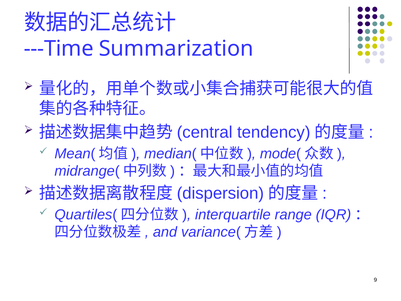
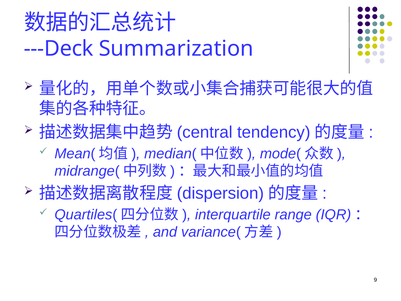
---Time: ---Time -> ---Deck
